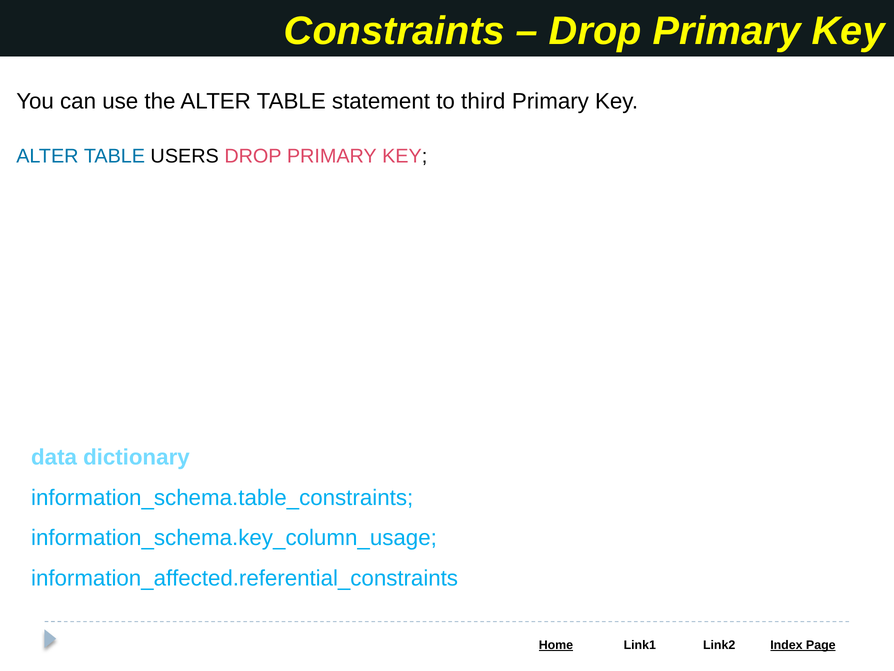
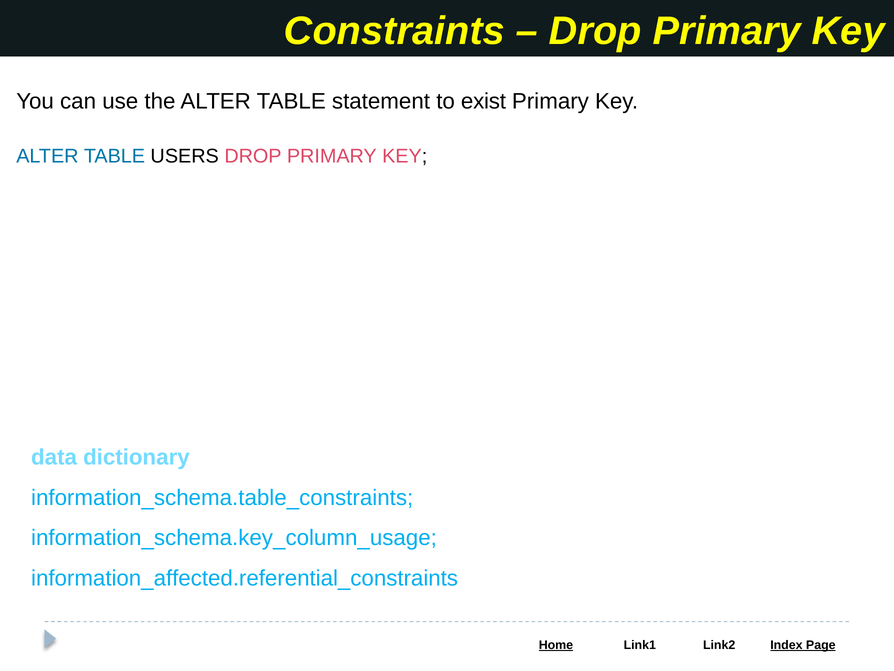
third: third -> exist
